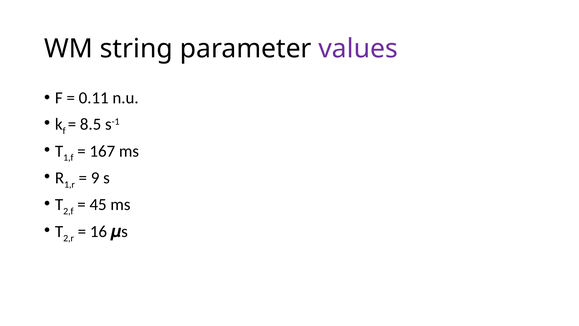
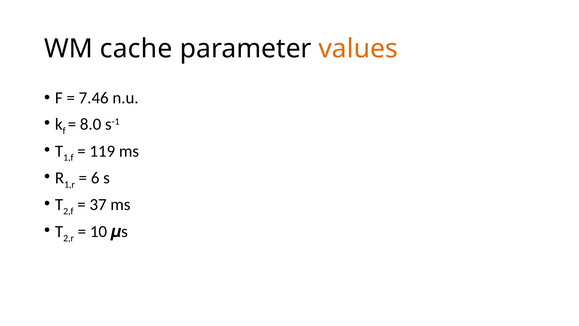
string: string -> cache
values colour: purple -> orange
0.11: 0.11 -> 7.46
8.5: 8.5 -> 8.0
167: 167 -> 119
9: 9 -> 6
45: 45 -> 37
16: 16 -> 10
